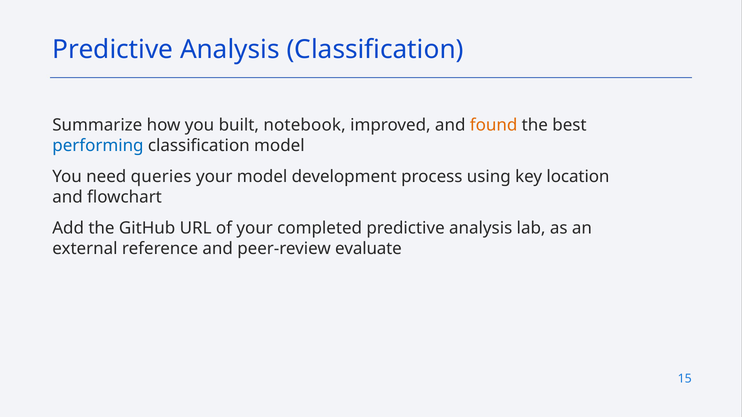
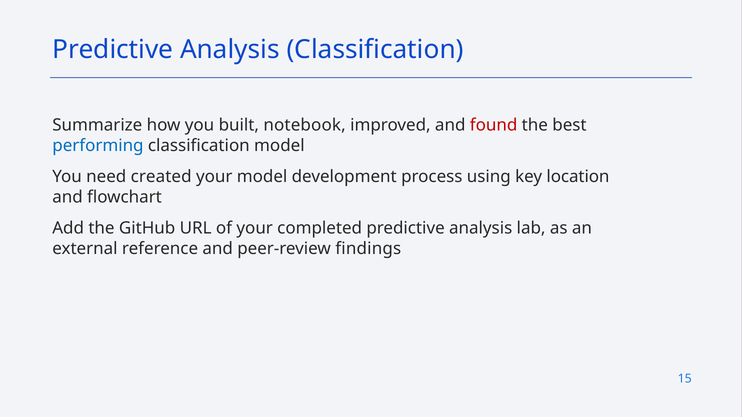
found colour: orange -> red
queries: queries -> created
evaluate: evaluate -> findings
